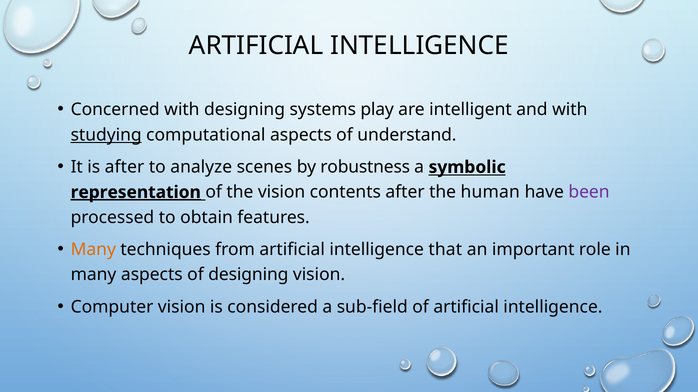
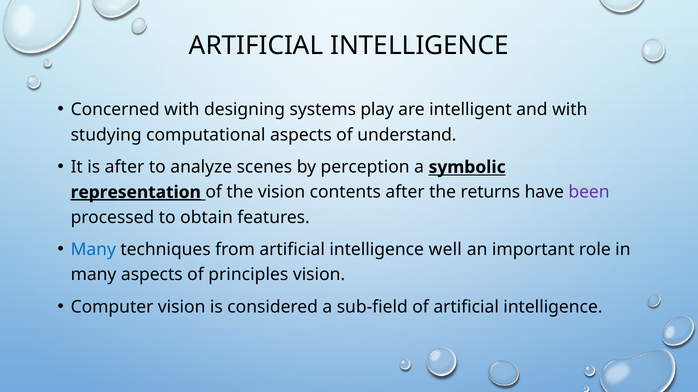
studying underline: present -> none
robustness: robustness -> perception
human: human -> returns
Many at (93, 250) colour: orange -> blue
that: that -> well
of designing: designing -> principles
